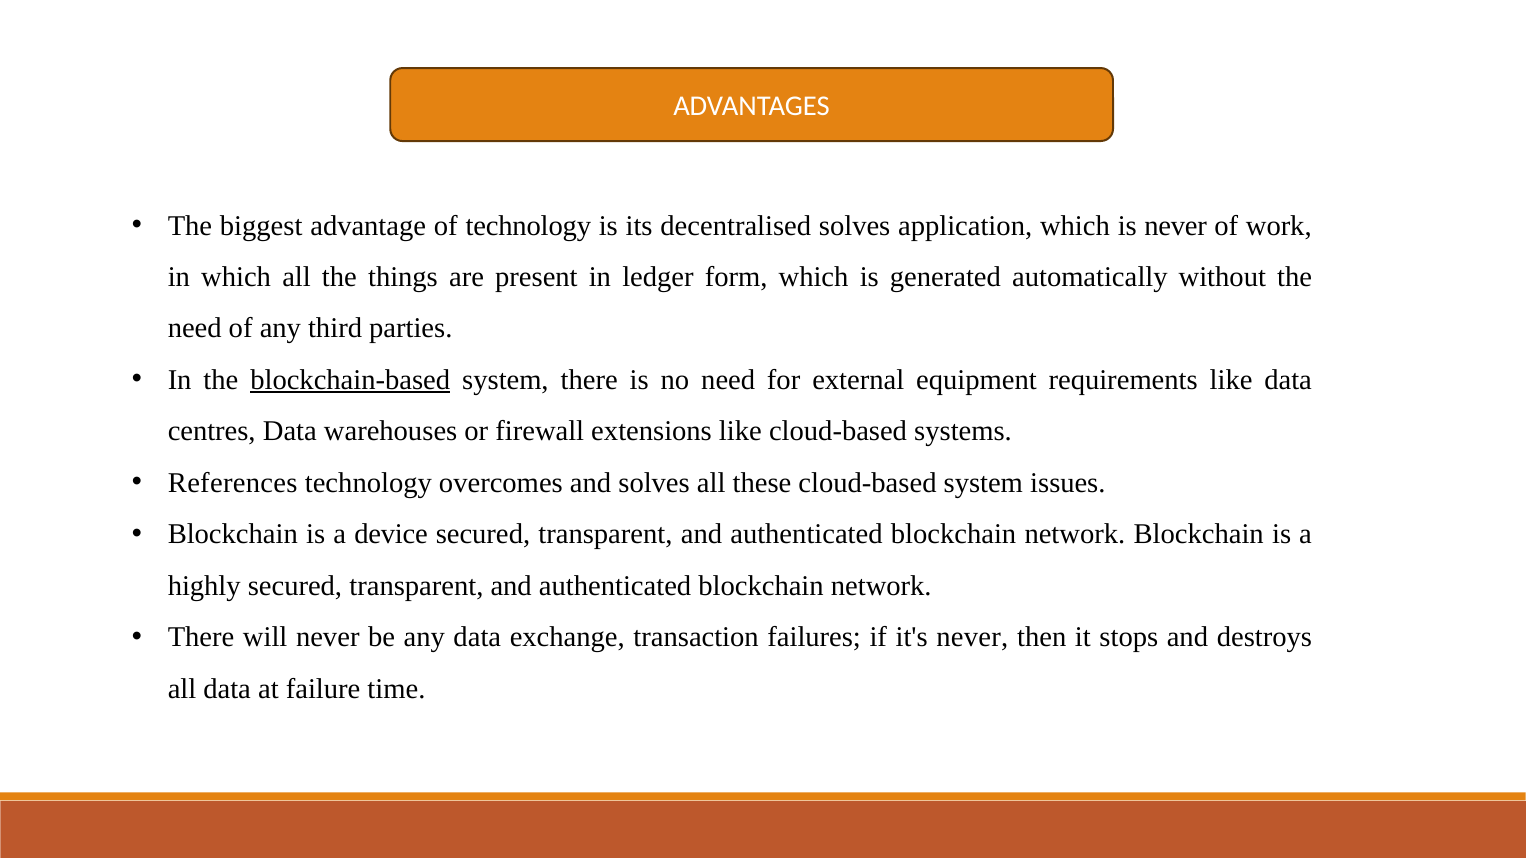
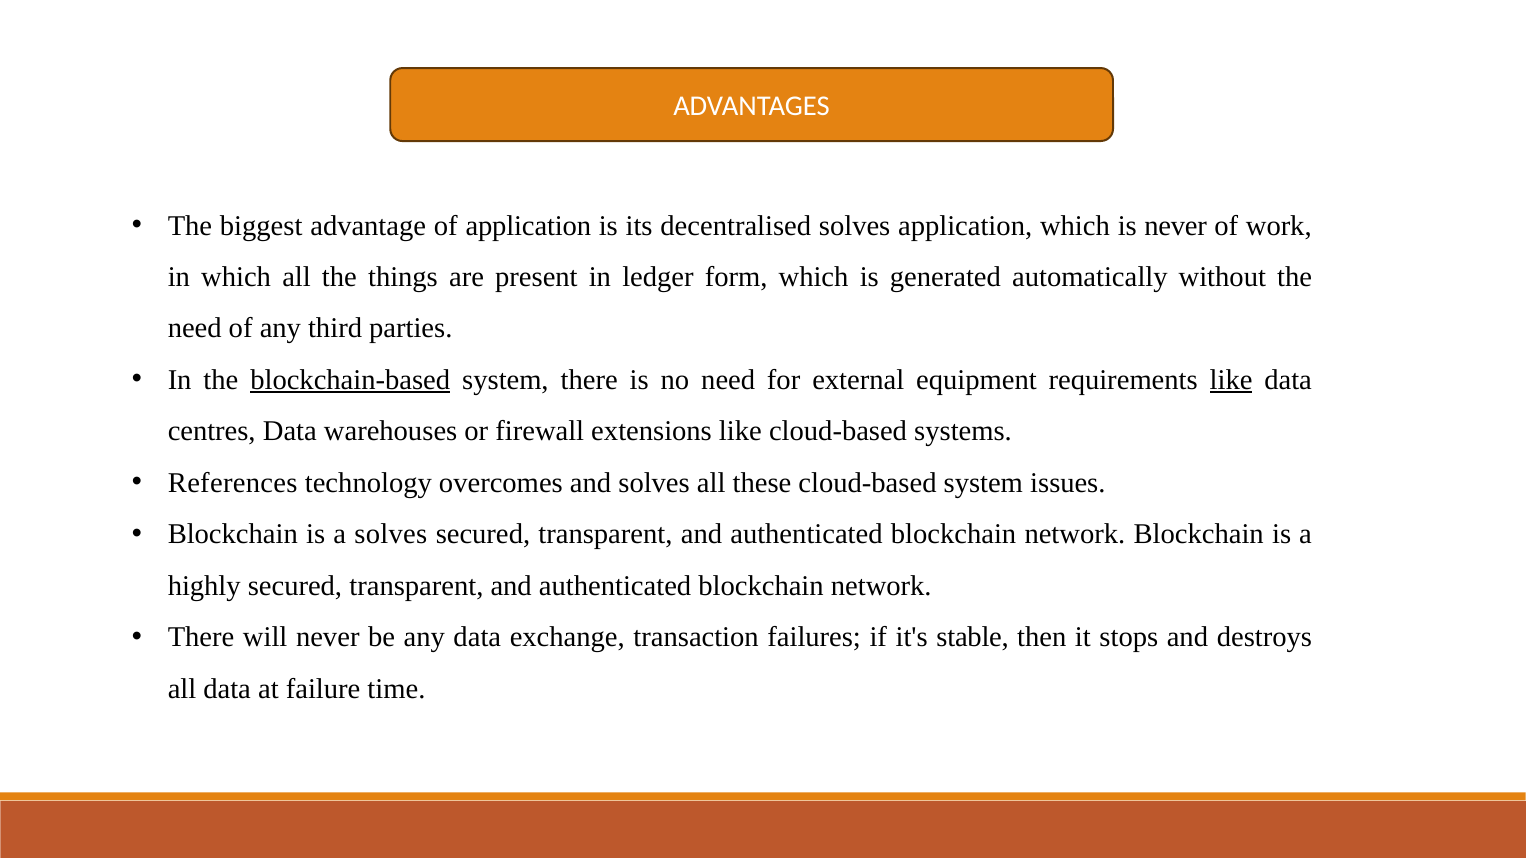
of technology: technology -> application
like at (1231, 380) underline: none -> present
a device: device -> solves
it's never: never -> stable
